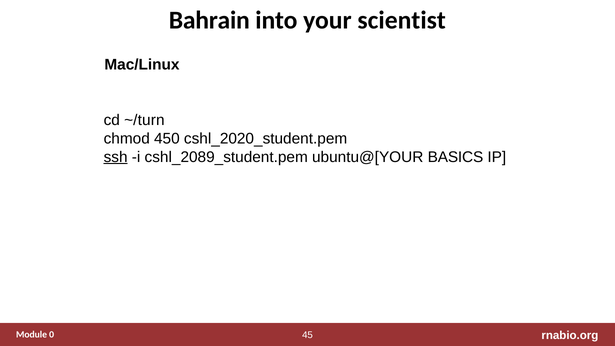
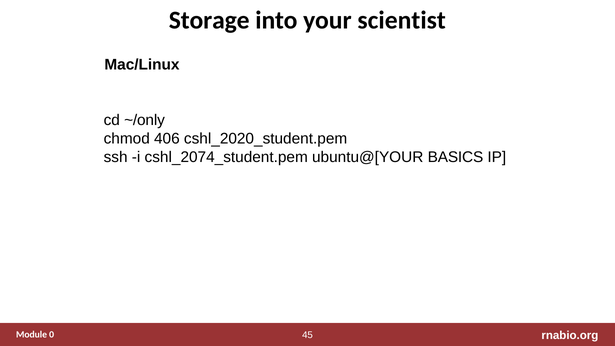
Bahrain: Bahrain -> Storage
~/turn: ~/turn -> ~/only
450: 450 -> 406
ssh underline: present -> none
cshl_2089_student.pem: cshl_2089_student.pem -> cshl_2074_student.pem
